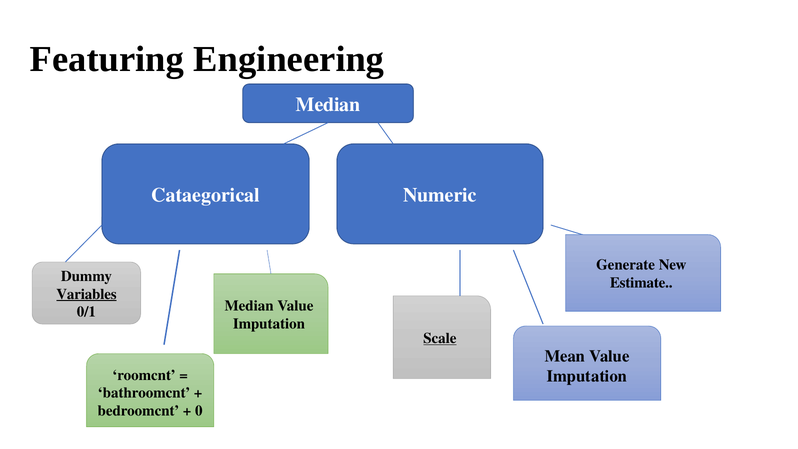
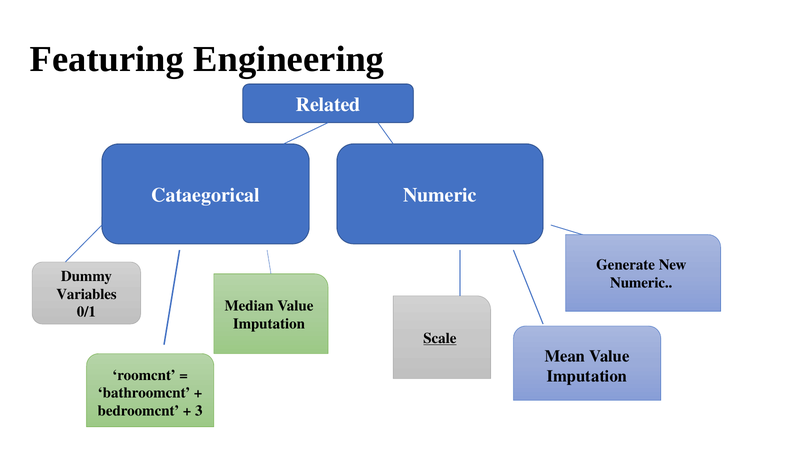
Median at (328, 105): Median -> Related
Estimate at (641, 283): Estimate -> Numeric
Variables underline: present -> none
0: 0 -> 3
